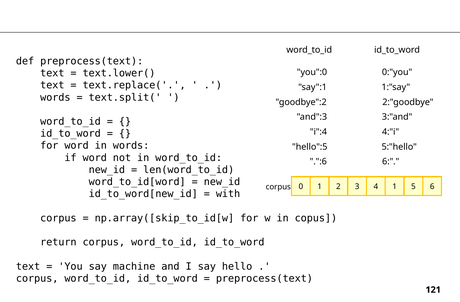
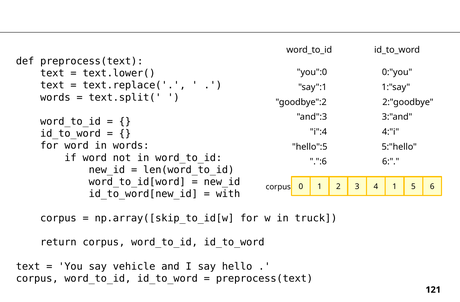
copus: copus -> truck
machine: machine -> vehicle
